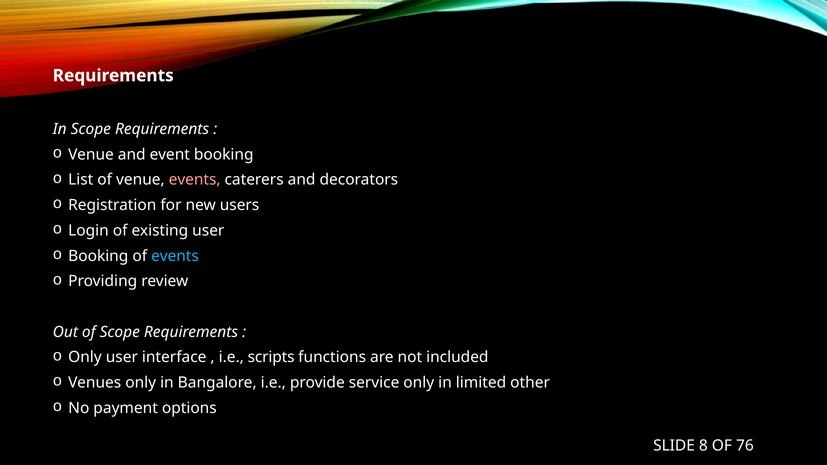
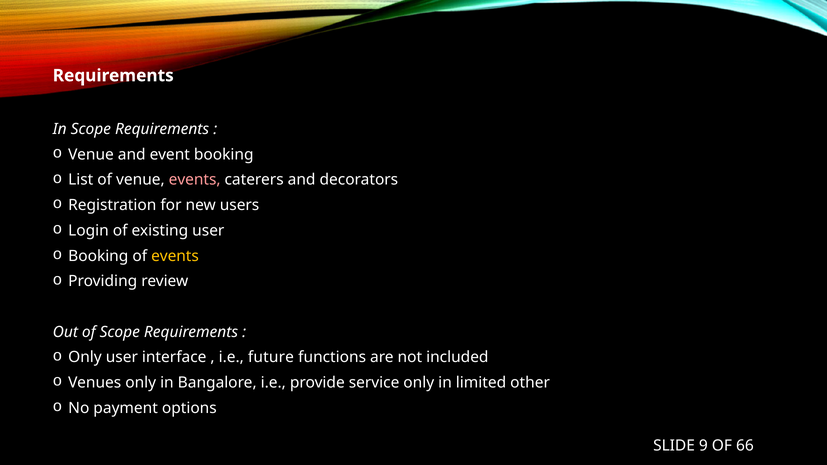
events at (175, 256) colour: light blue -> yellow
scripts: scripts -> future
8: 8 -> 9
76: 76 -> 66
